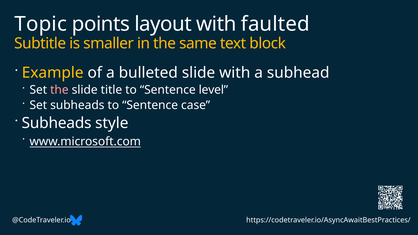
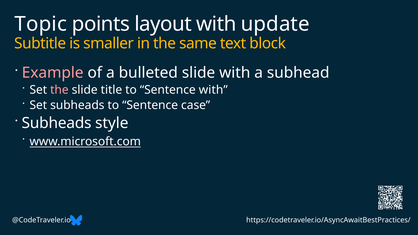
faulted: faulted -> update
Example colour: yellow -> pink
Sentence level: level -> with
